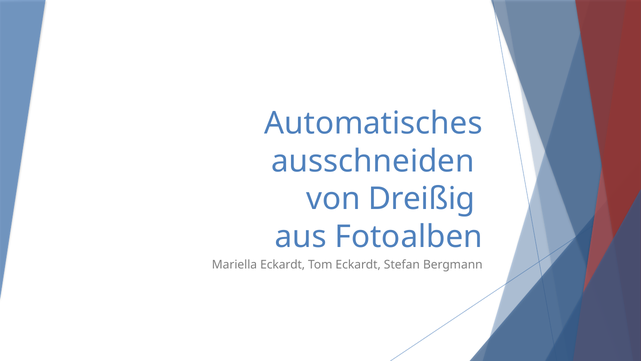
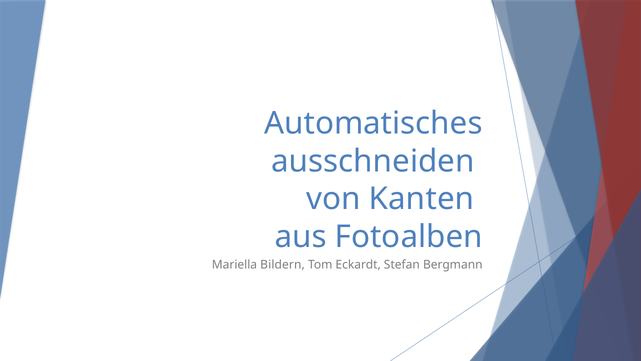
Dreißig: Dreißig -> Kanten
Mariella Eckardt: Eckardt -> Bildern
